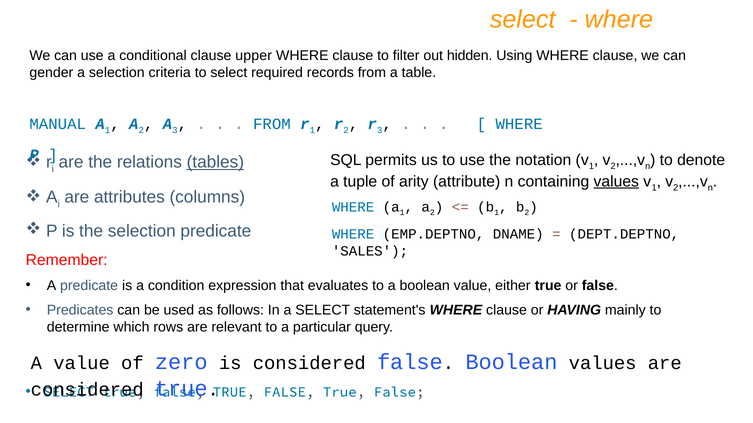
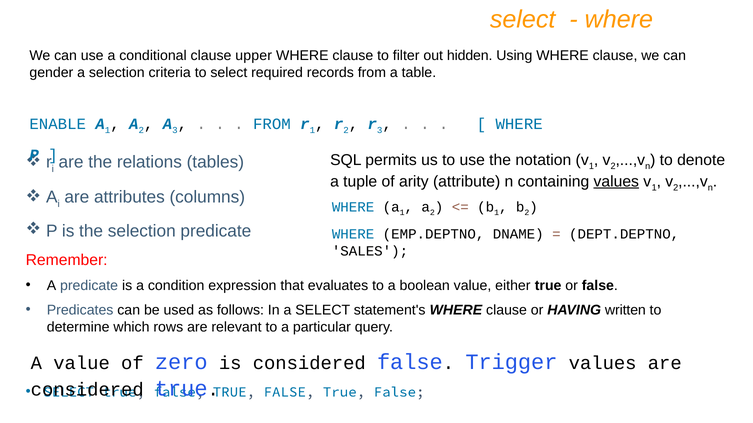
MANUAL: MANUAL -> ENABLE
tables underline: present -> none
mainly: mainly -> written
Boolean at (511, 363): Boolean -> Trigger
